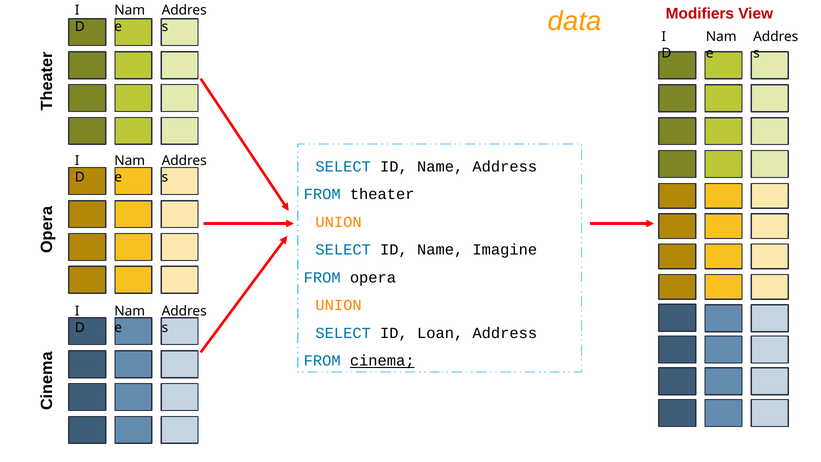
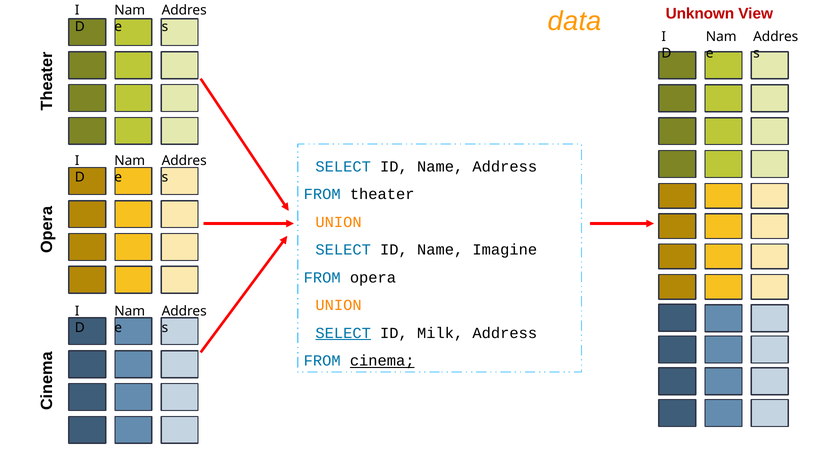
Modifiers: Modifiers -> Unknown
SELECT at (343, 333) underline: none -> present
Loan: Loan -> Milk
